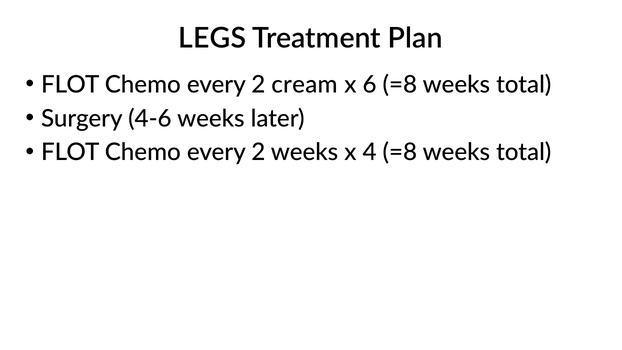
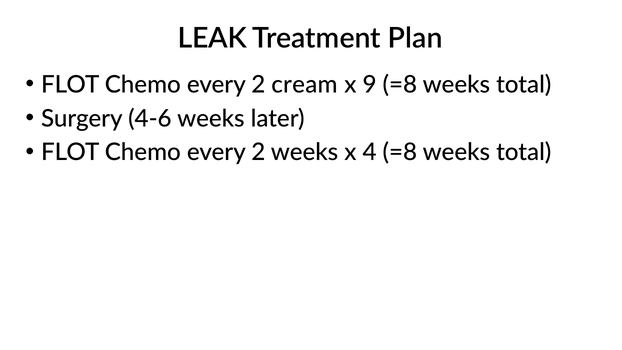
LEGS: LEGS -> LEAK
6: 6 -> 9
